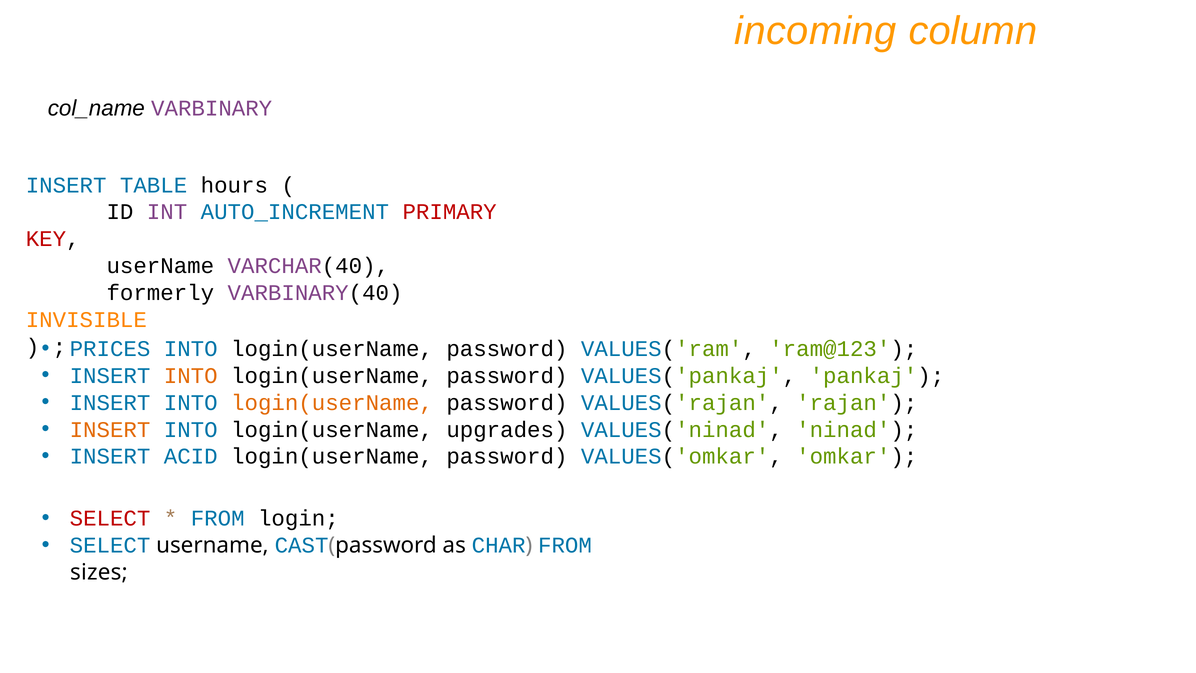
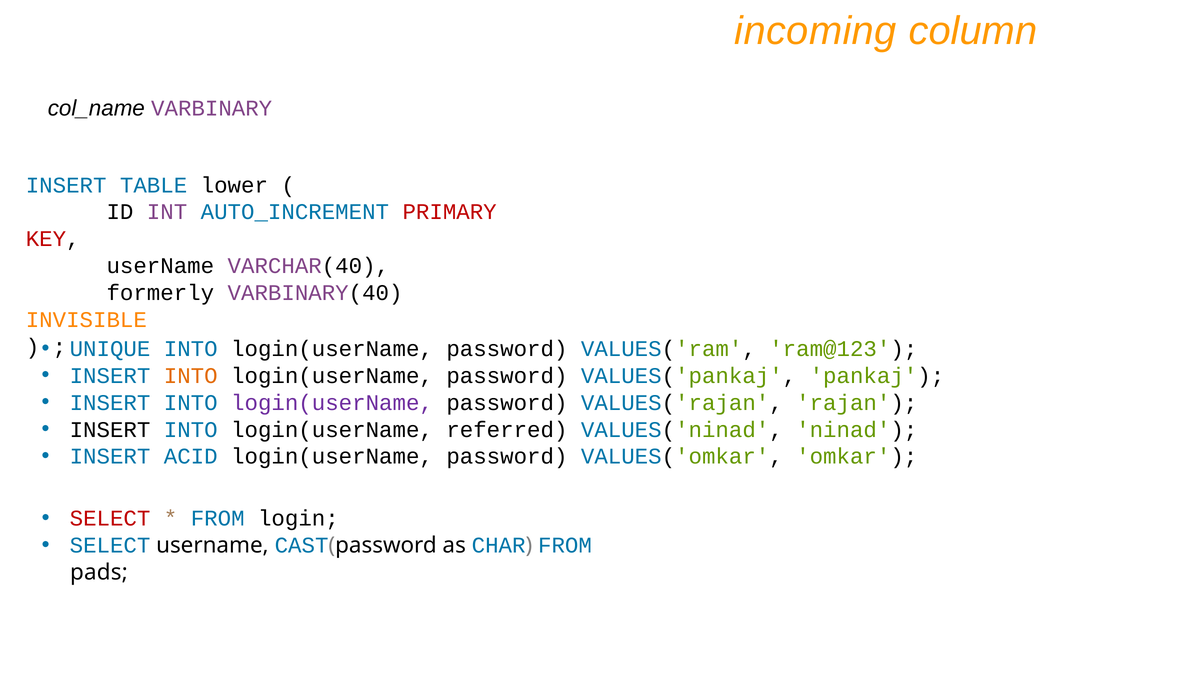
hours: hours -> lower
PRICES: PRICES -> UNIQUE
login(userName at (332, 403) colour: orange -> purple
INSERT at (110, 429) colour: orange -> black
upgrades: upgrades -> referred
sizes: sizes -> pads
